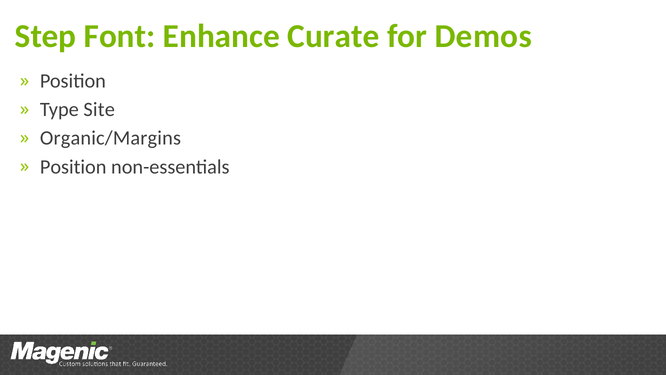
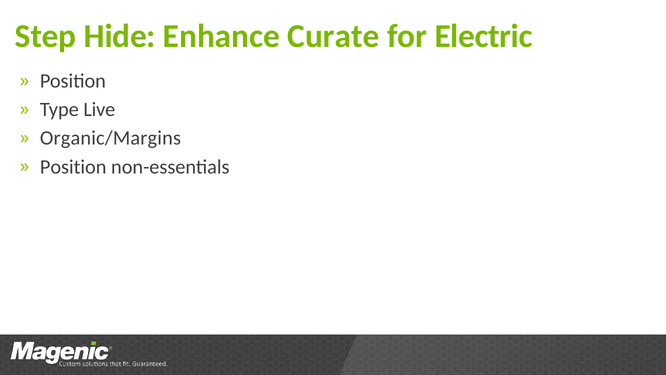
Font: Font -> Hide
Demos: Demos -> Electric
Site: Site -> Live
